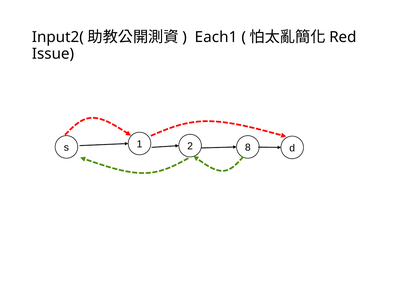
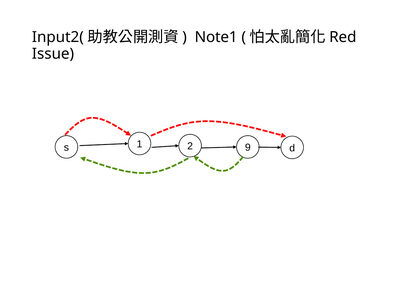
Each1: Each1 -> Note1
8: 8 -> 9
